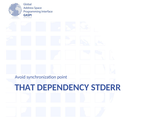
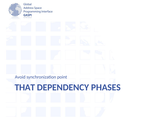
STDERR: STDERR -> PHASES
